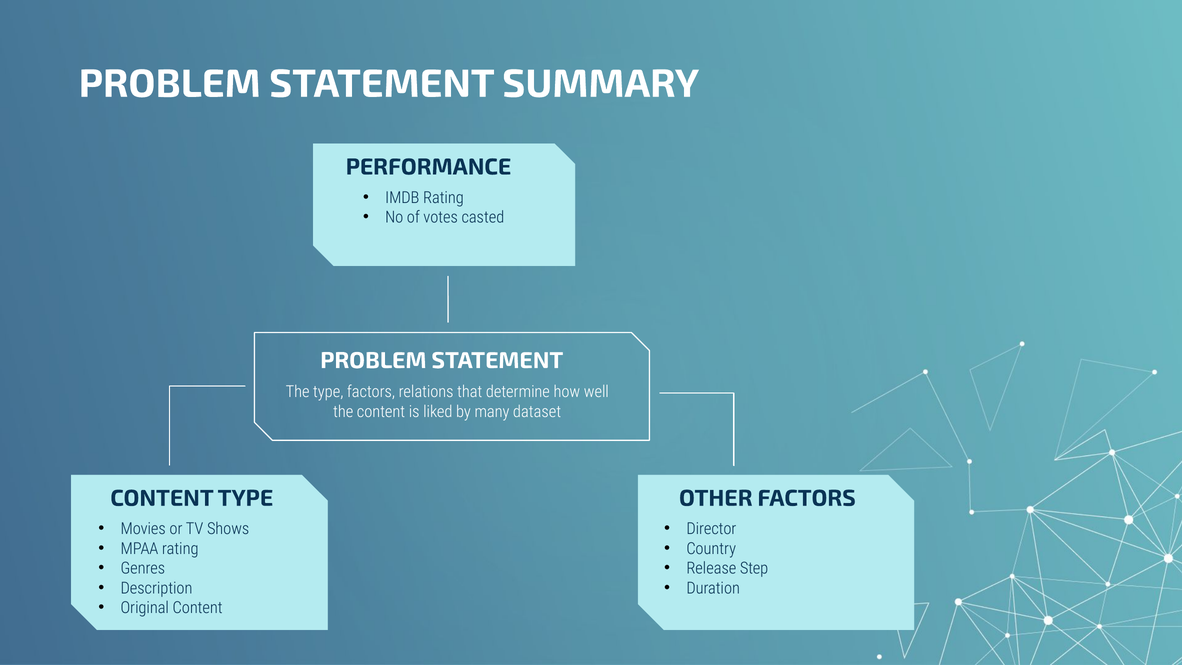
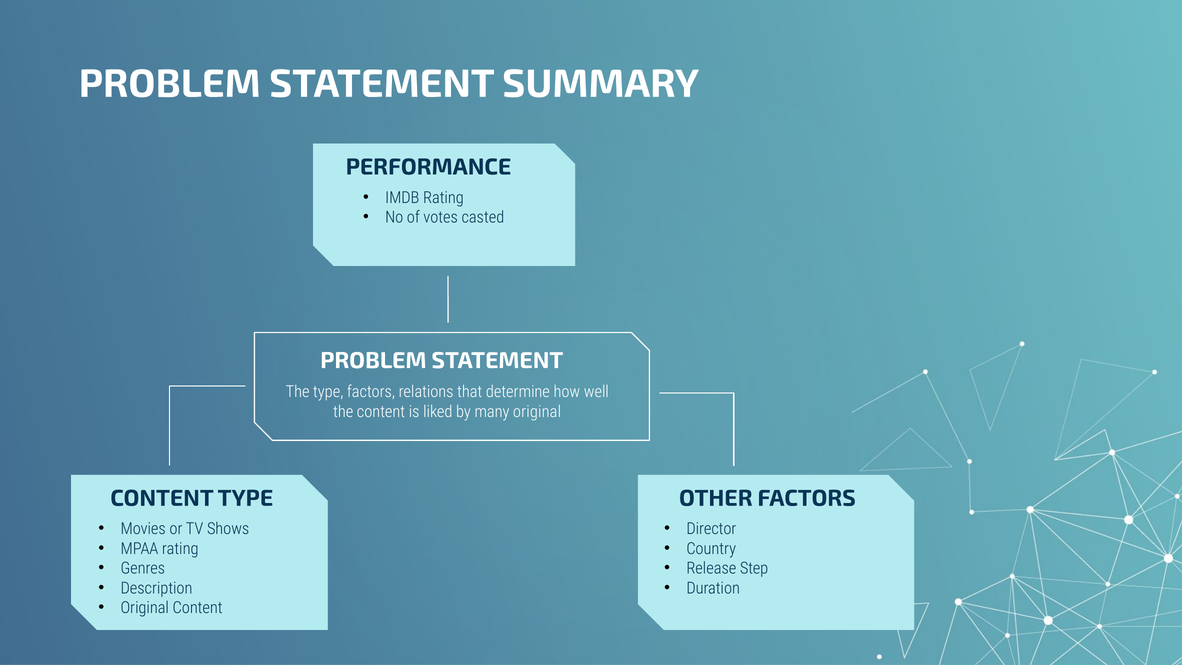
many dataset: dataset -> original
